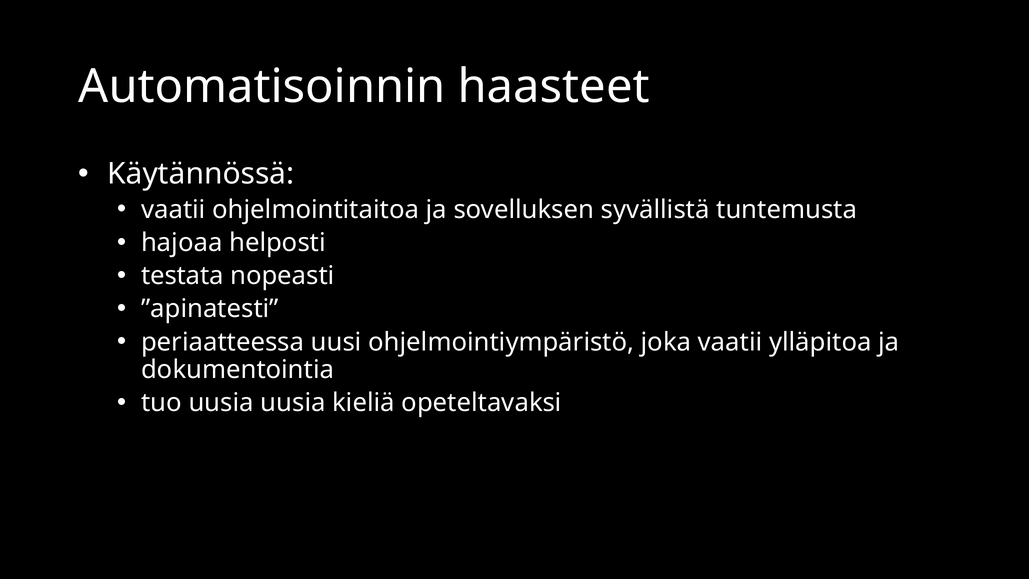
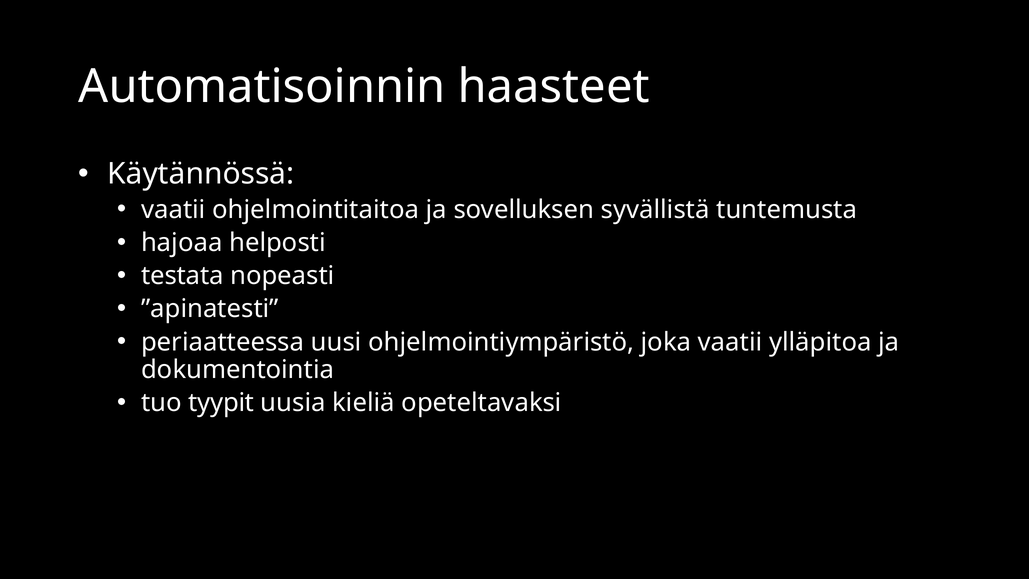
tuo uusia: uusia -> tyypit
